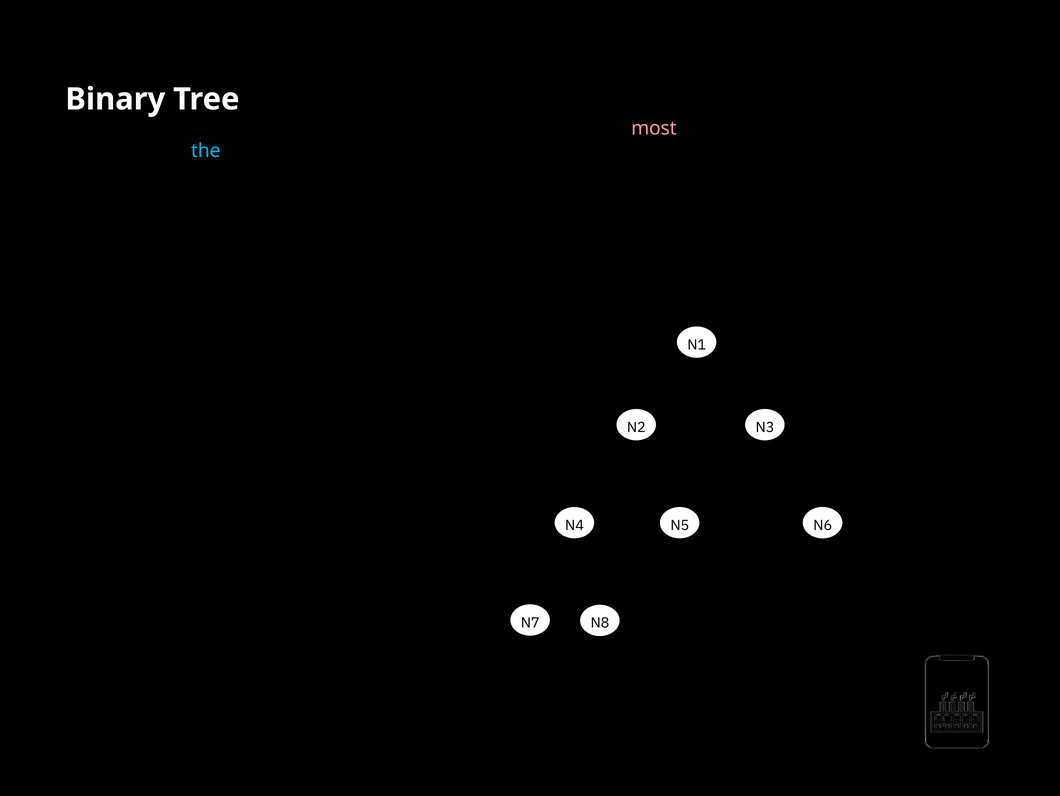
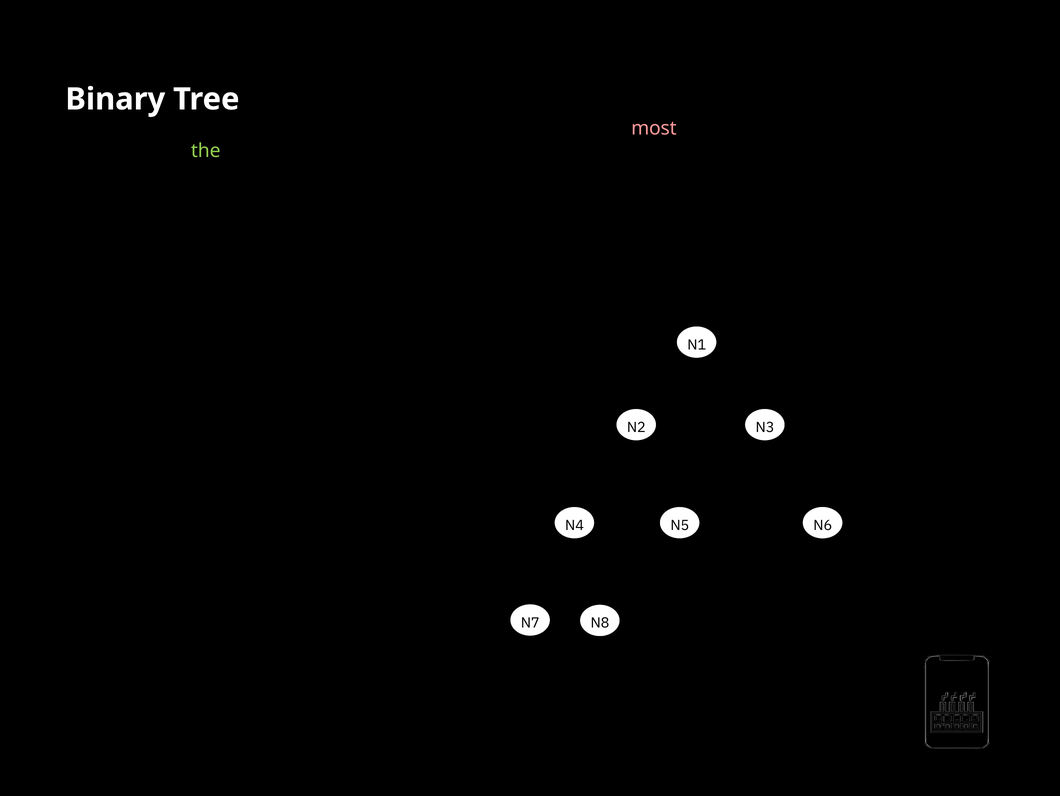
the at (206, 151) colour: light blue -> light green
